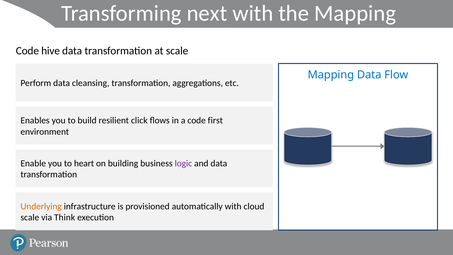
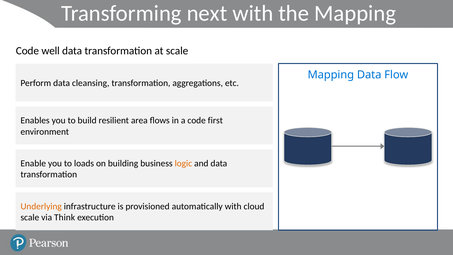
hive: hive -> well
resilient click: click -> area
heart: heart -> loads
logic colour: purple -> orange
